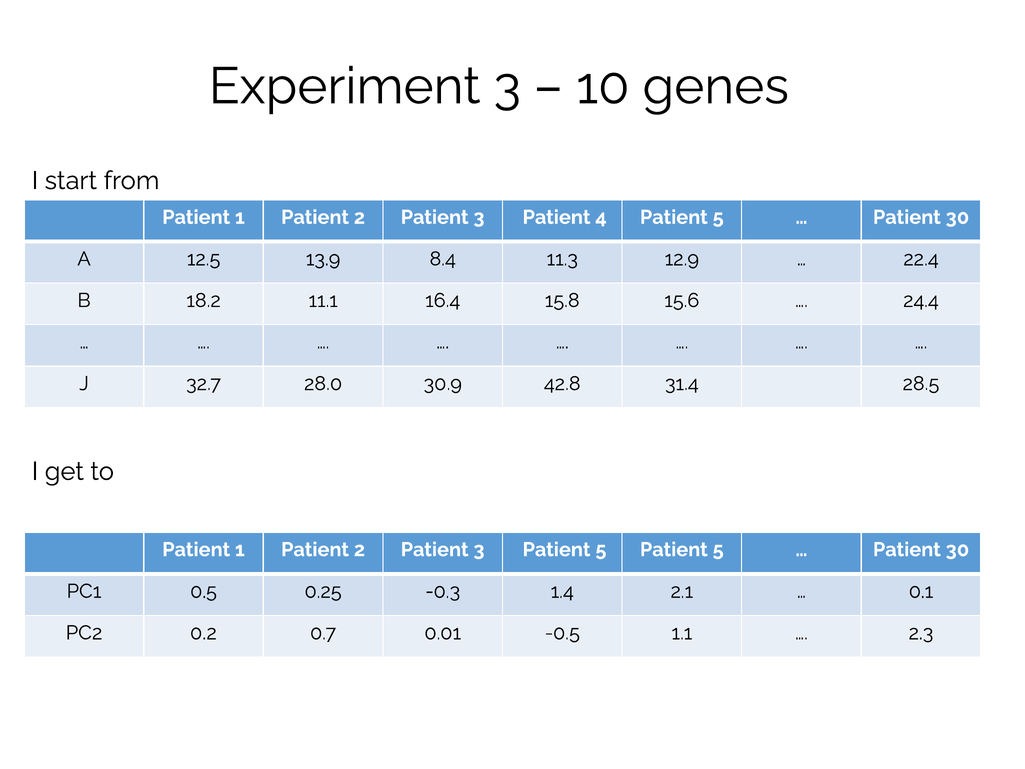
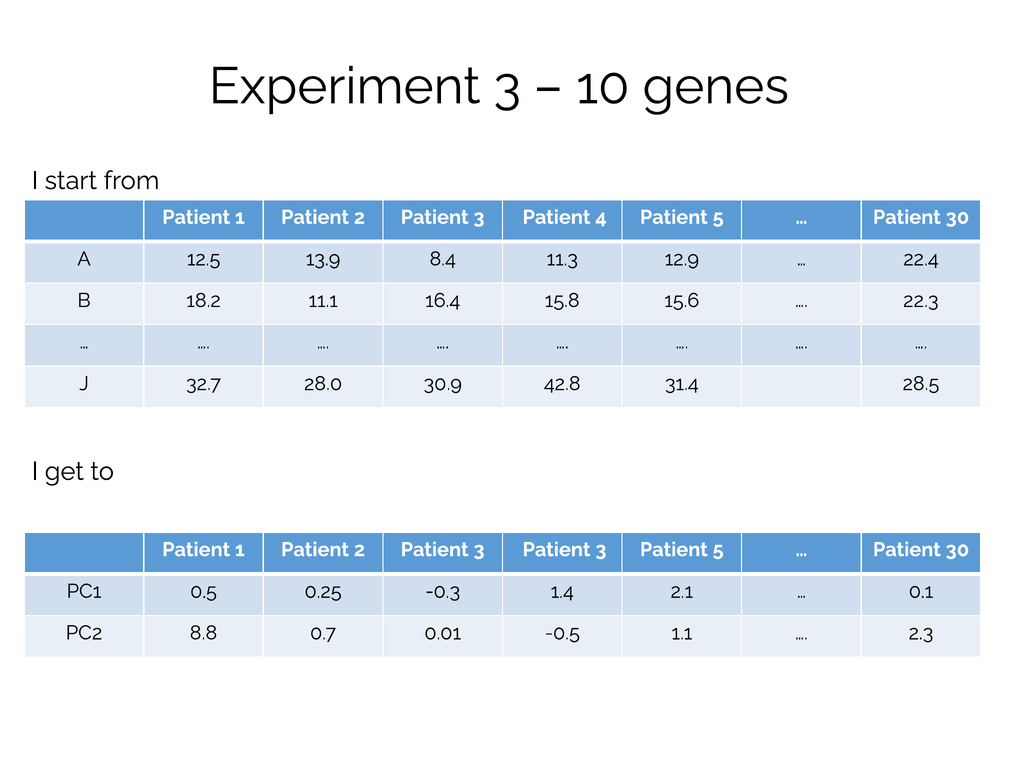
24.4: 24.4 -> 22.3
3 Patient 5: 5 -> 3
0.2: 0.2 -> 8.8
